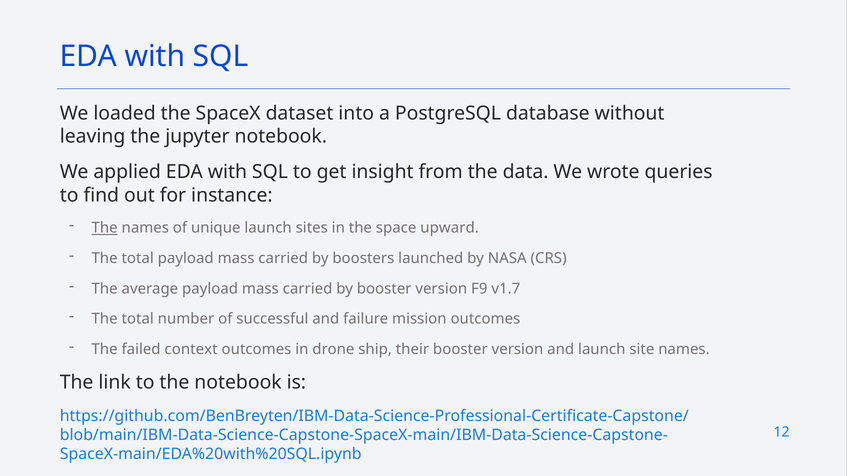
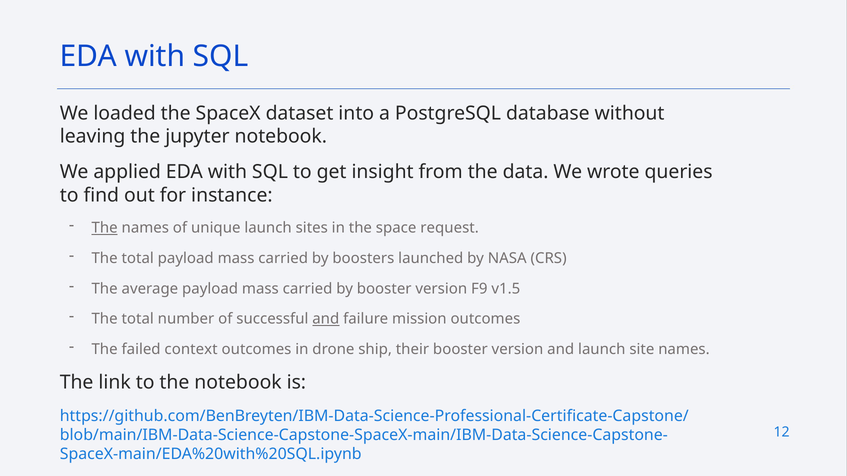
upward: upward -> request
v1.7: v1.7 -> v1.5
and at (326, 319) underline: none -> present
